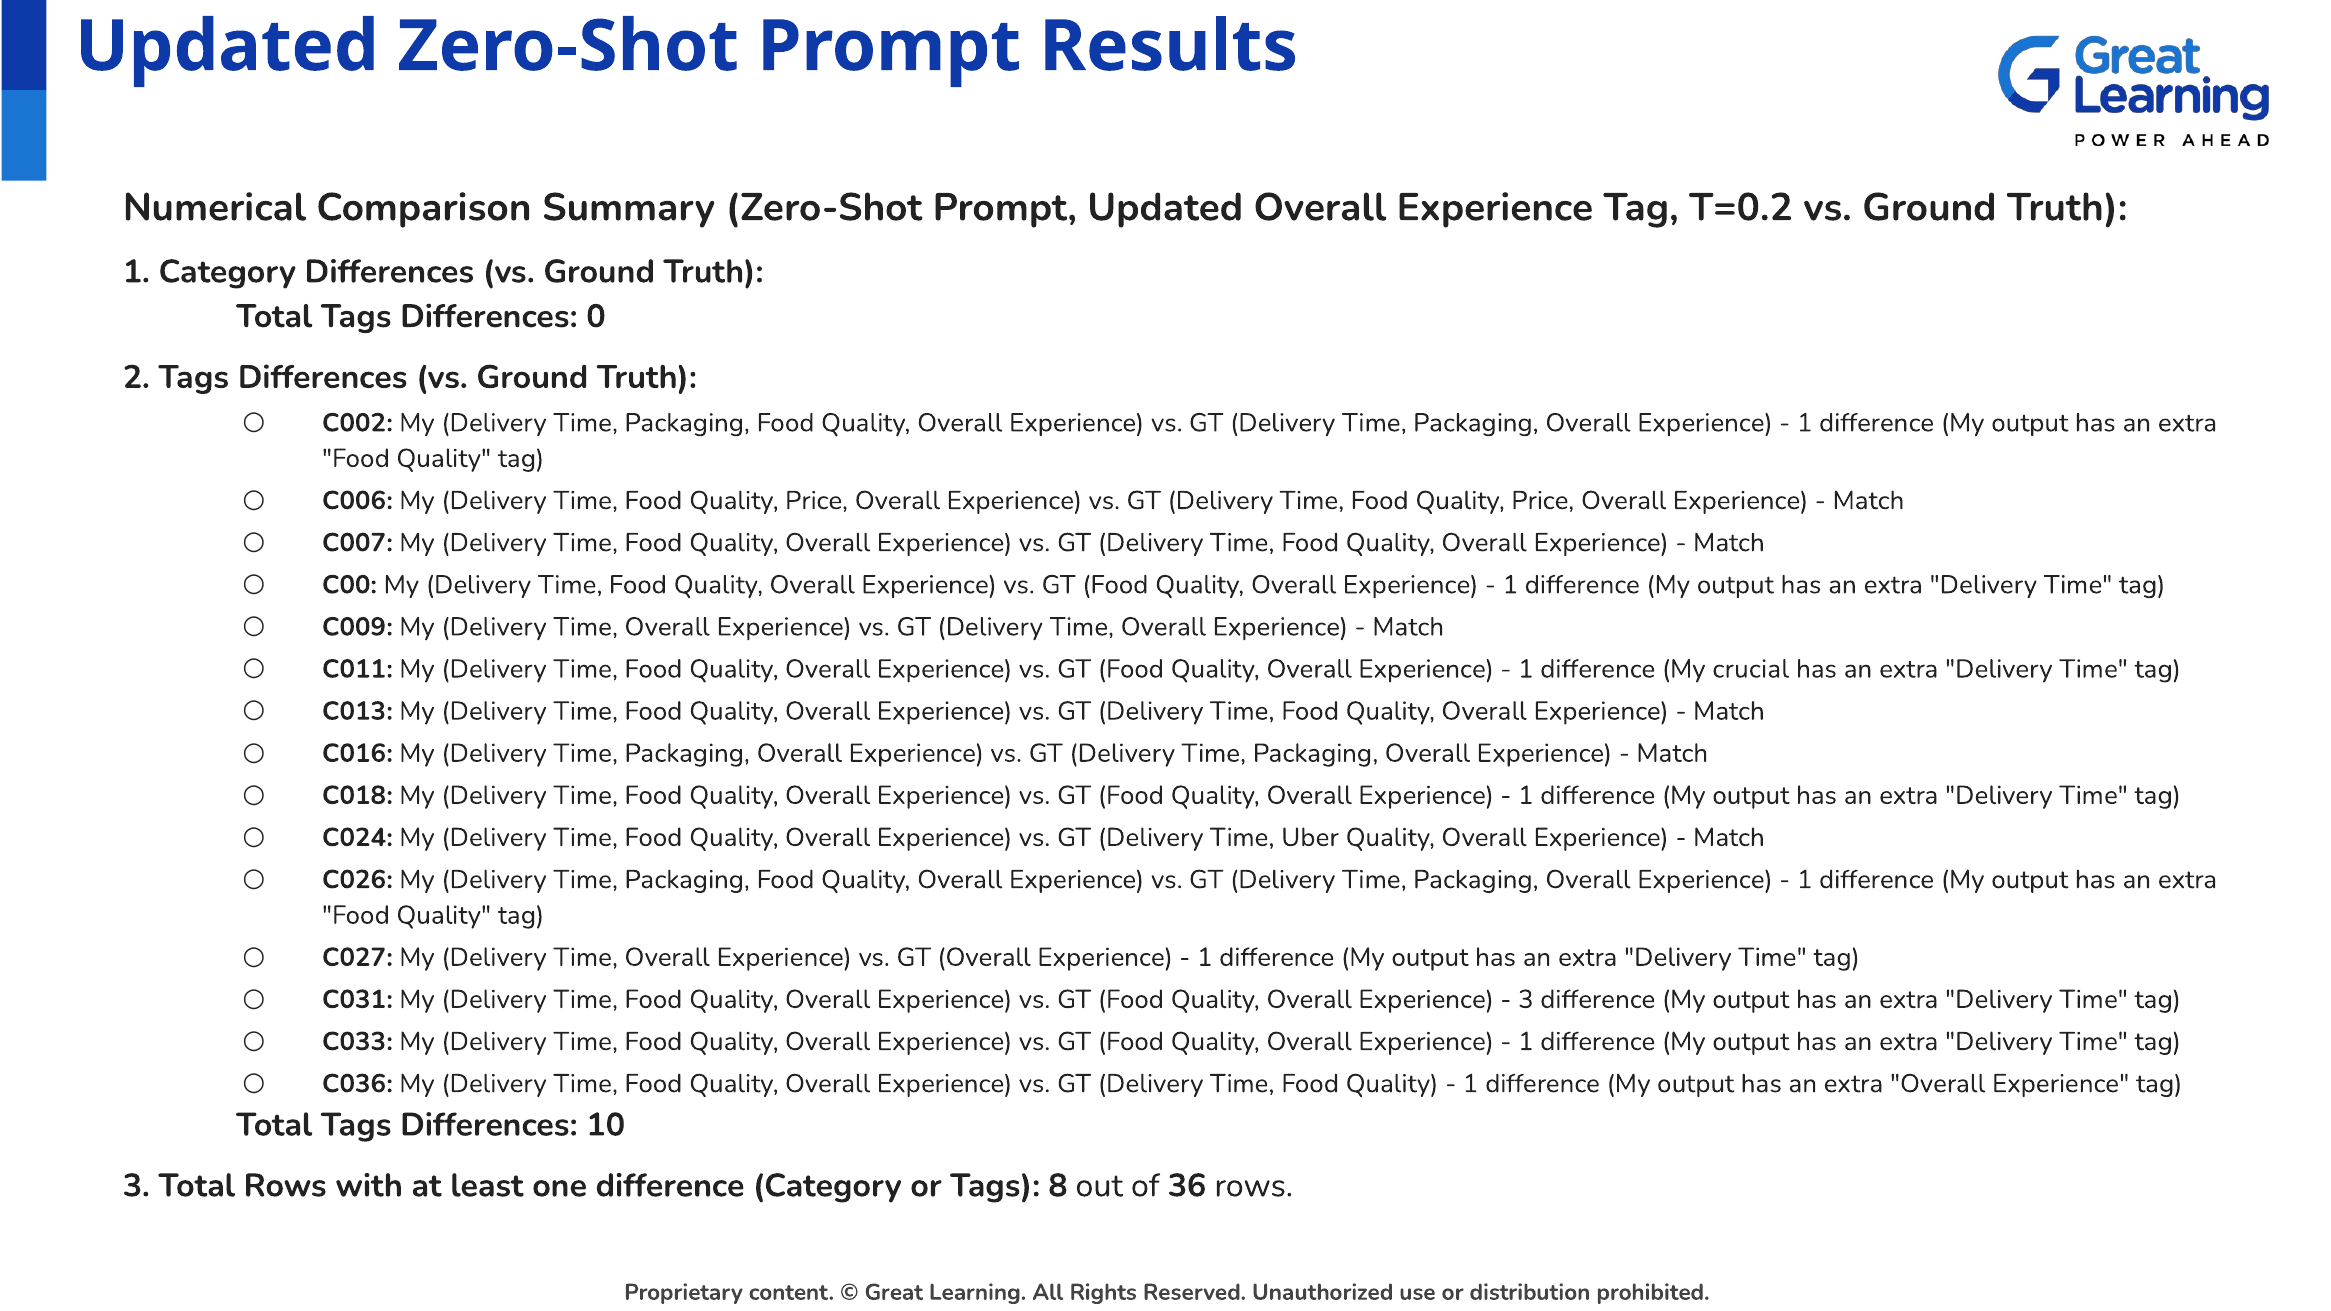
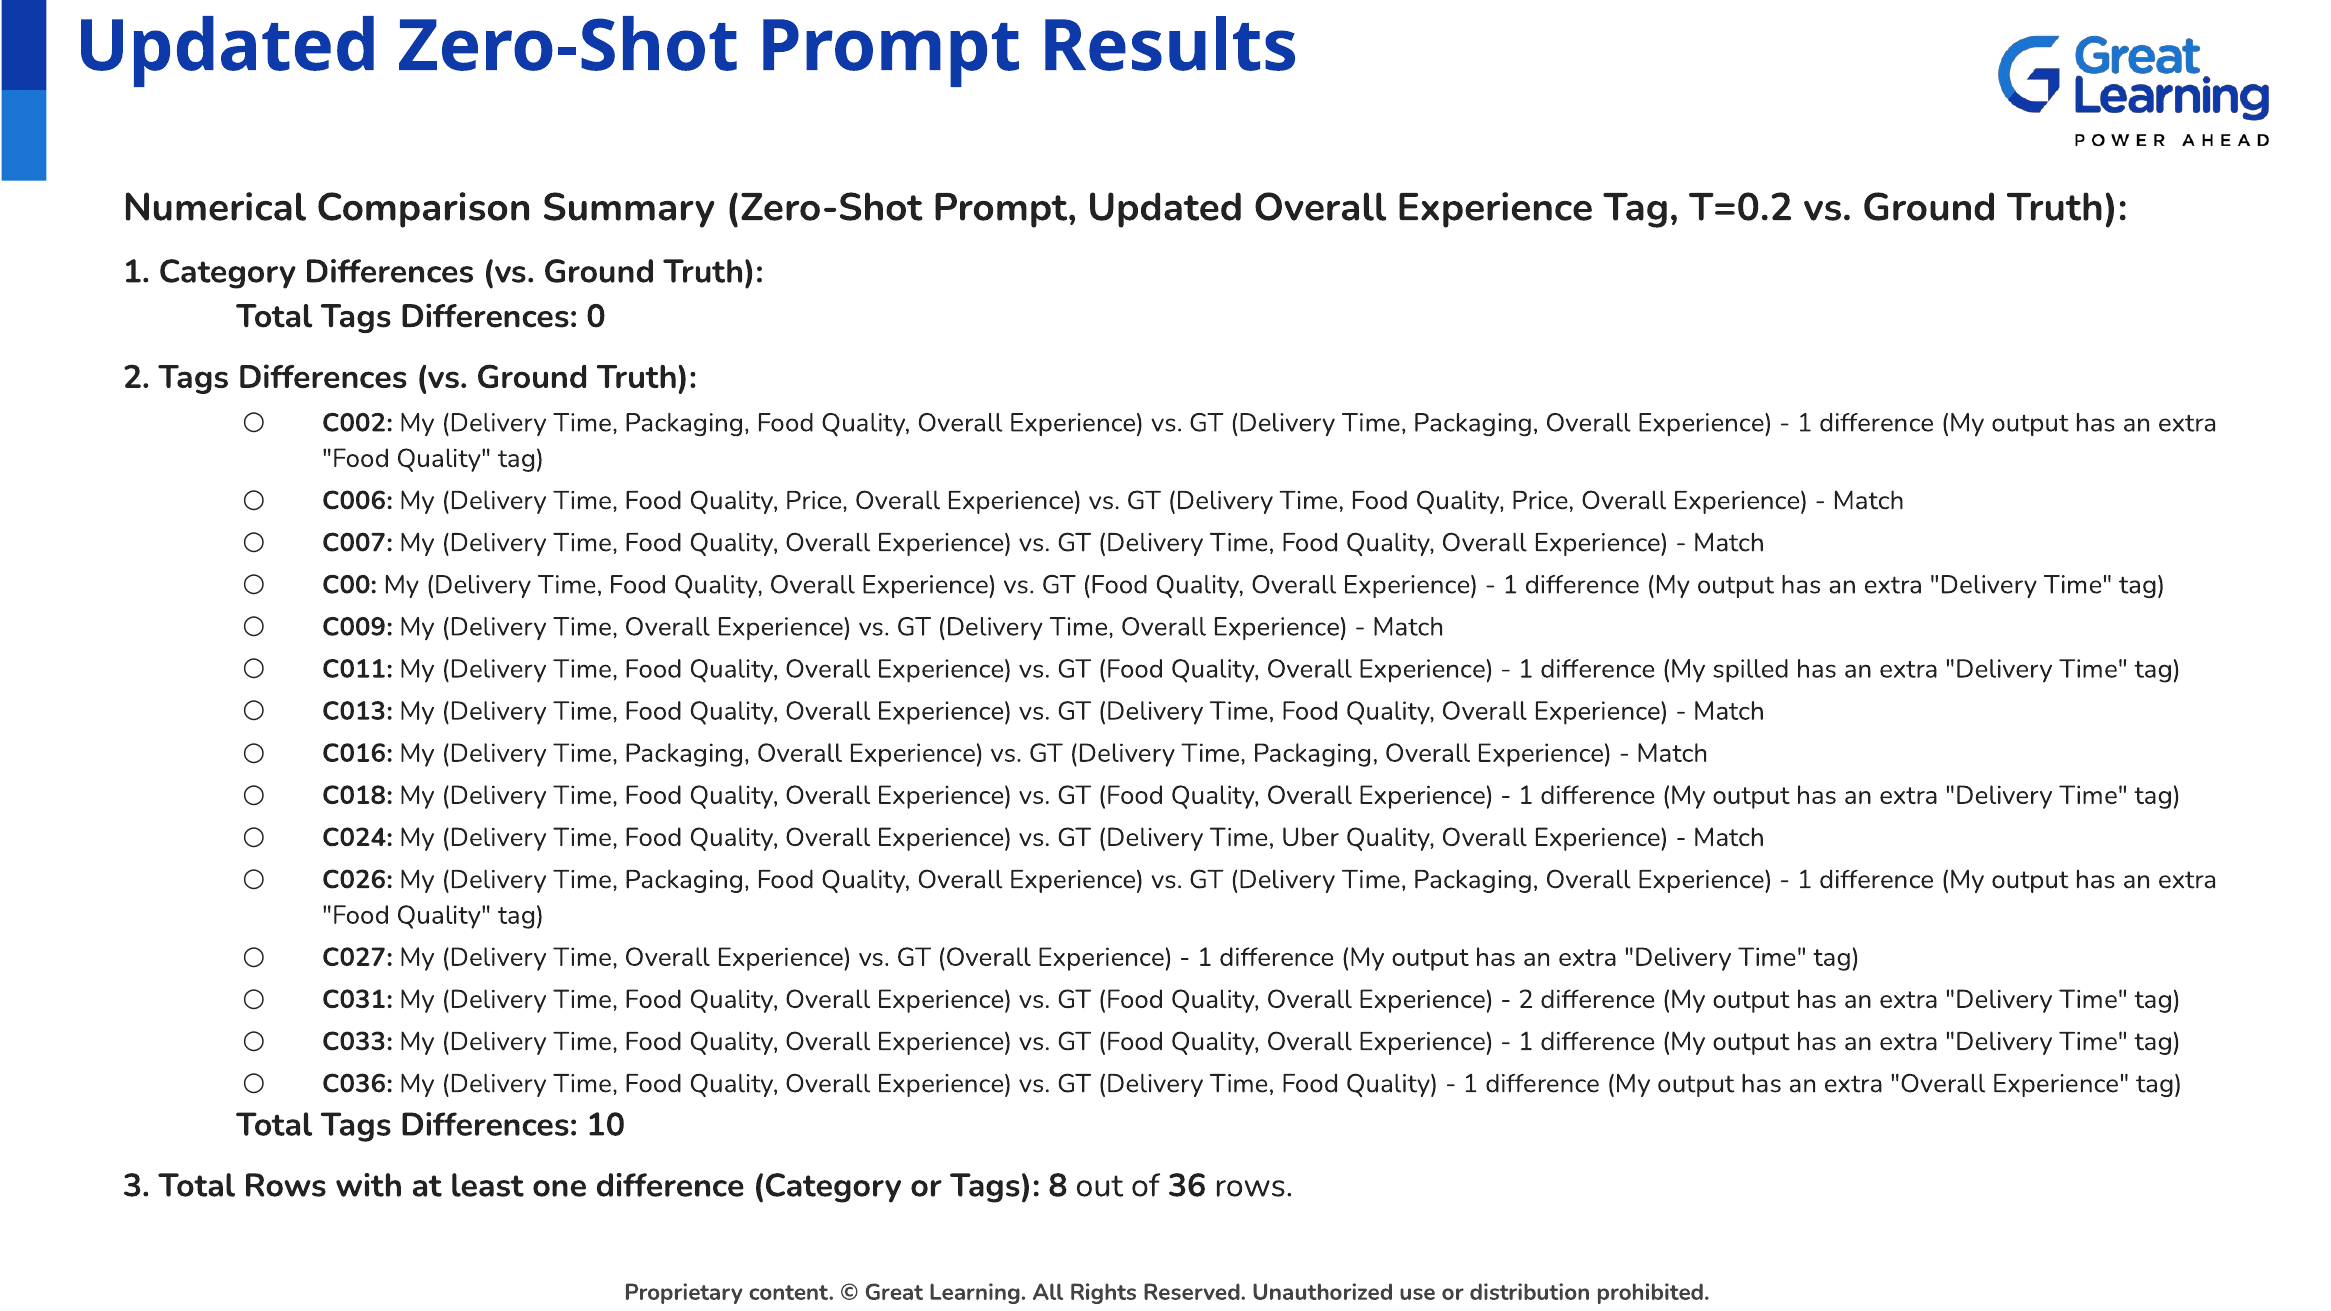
crucial: crucial -> spilled
3 at (1526, 1000): 3 -> 2
